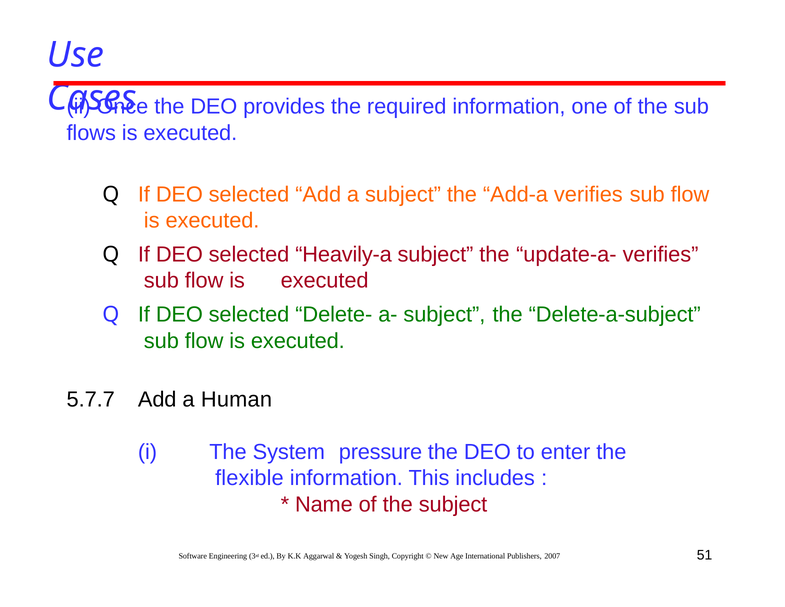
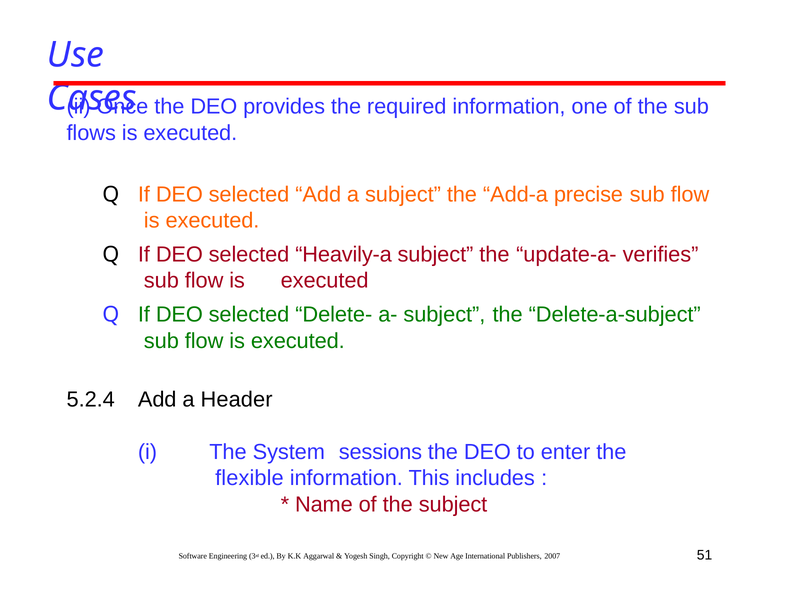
Add-a verifies: verifies -> precise
5.7.7: 5.7.7 -> 5.2.4
Human: Human -> Header
pressure: pressure -> sessions
